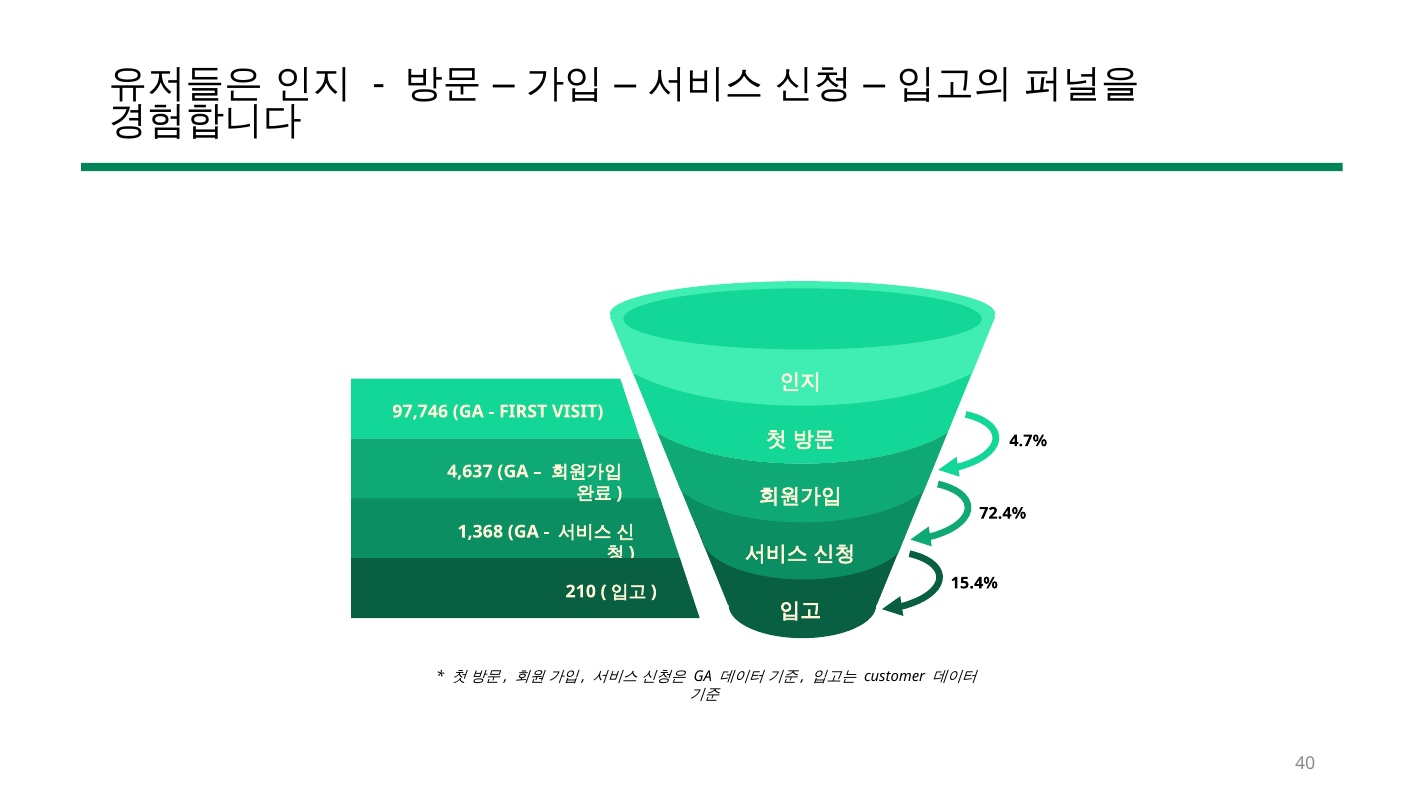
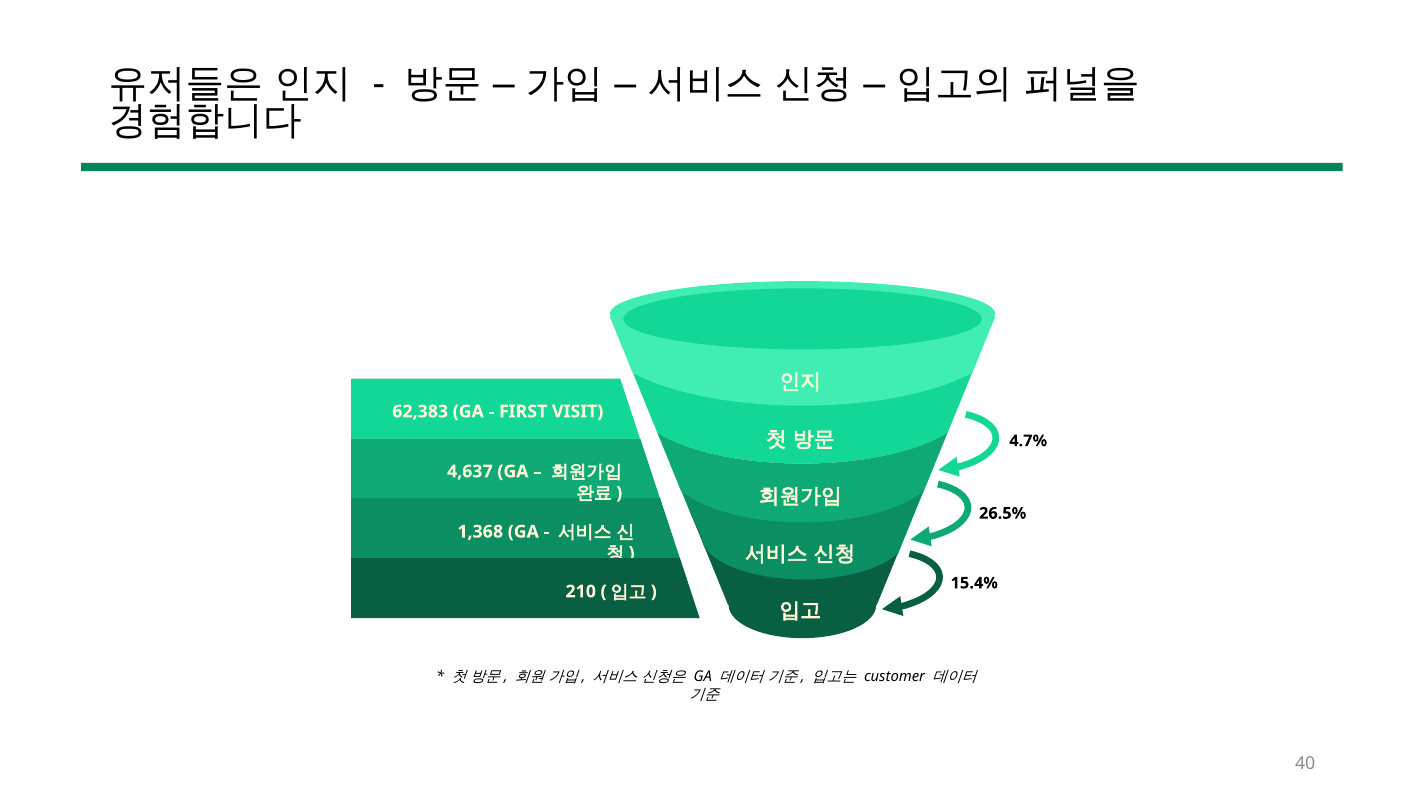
97,746: 97,746 -> 62,383
72.4%: 72.4% -> 26.5%
